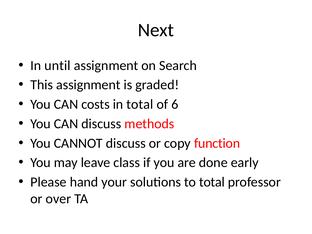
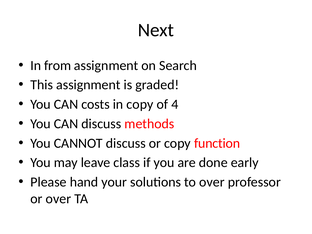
until: until -> from
in total: total -> copy
6: 6 -> 4
to total: total -> over
